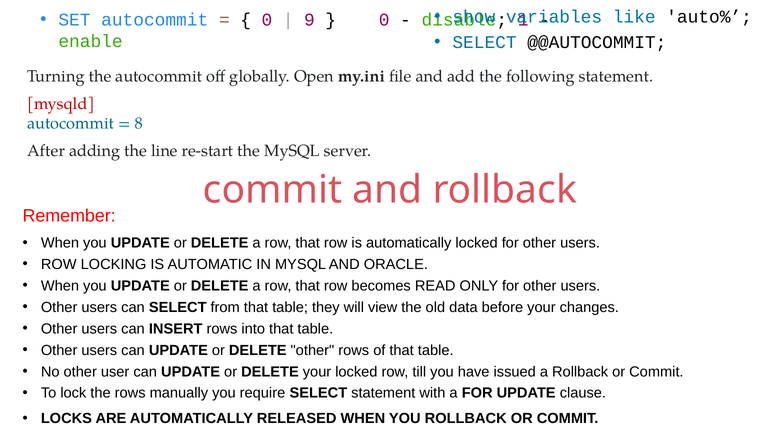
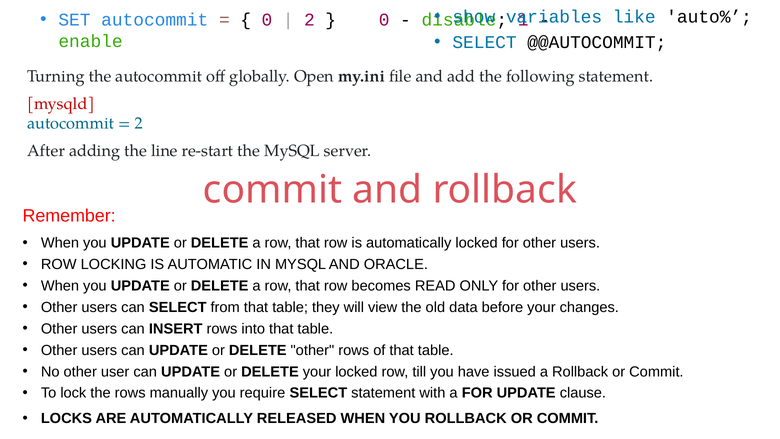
9 at (309, 20): 9 -> 2
8 at (139, 123): 8 -> 2
